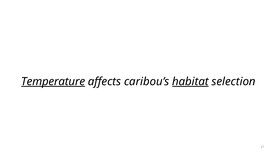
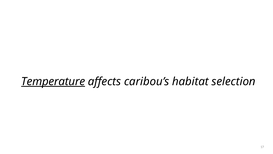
habitat underline: present -> none
